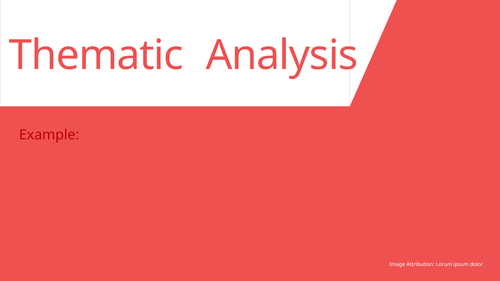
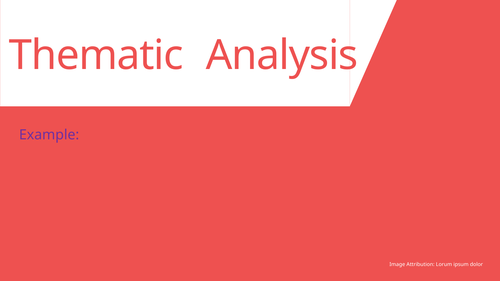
Example colour: red -> purple
